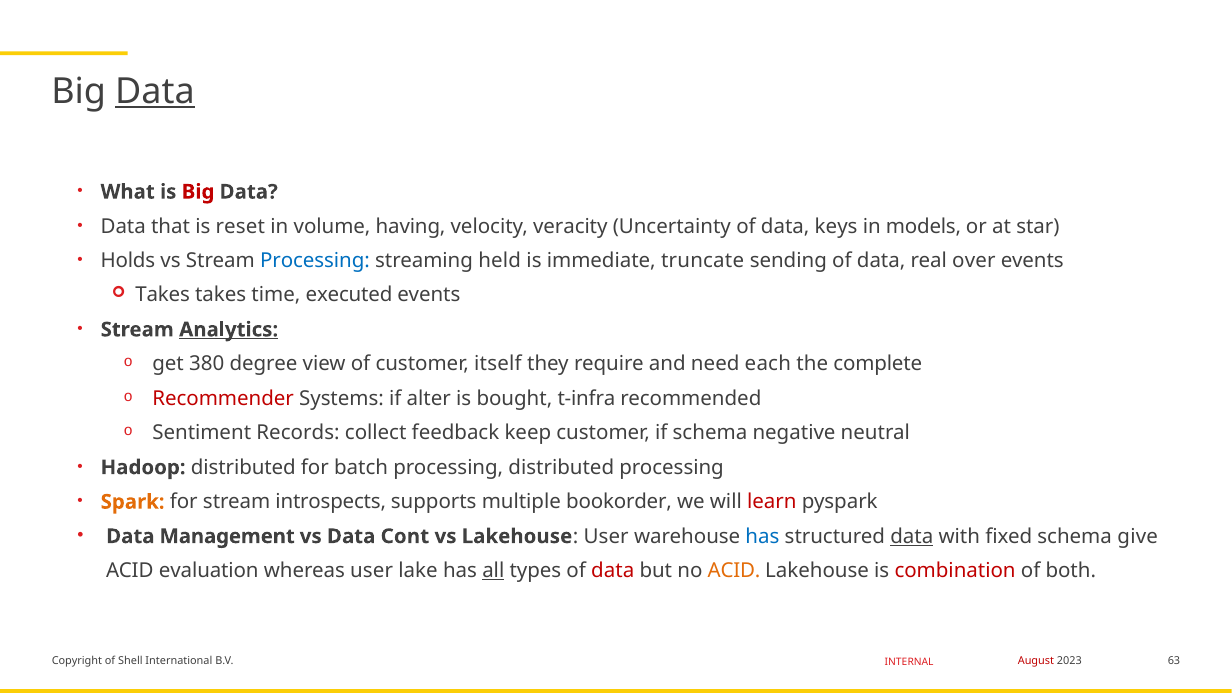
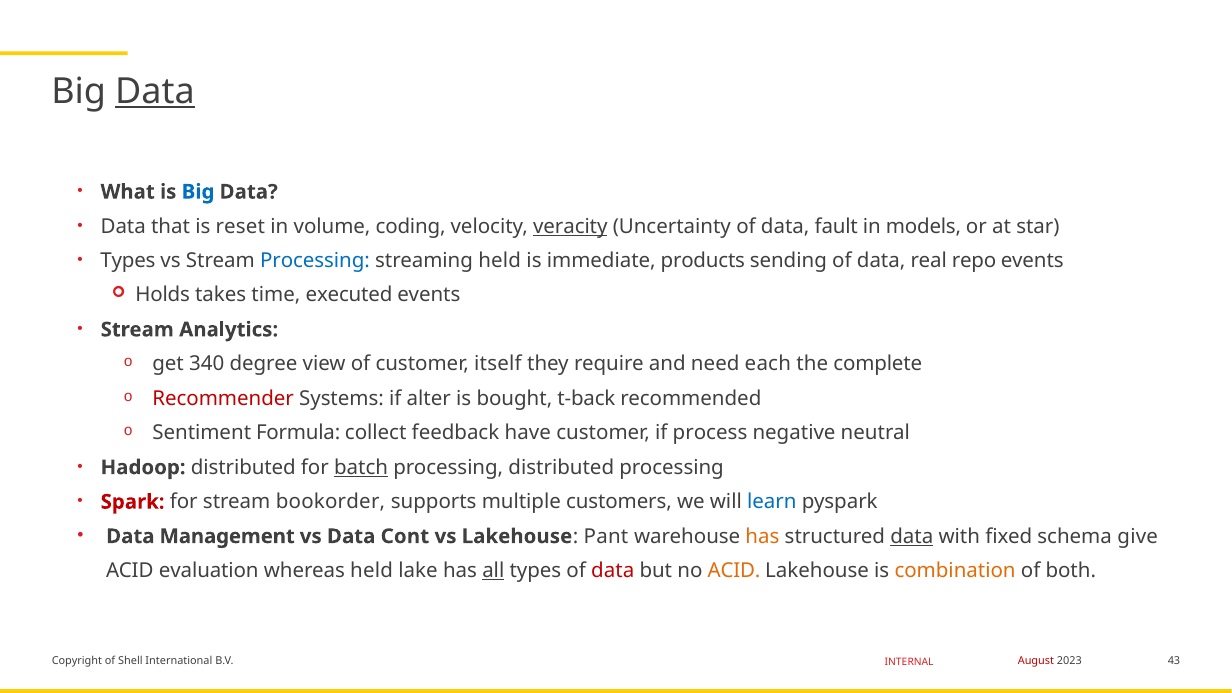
Big at (198, 192) colour: red -> blue
having: having -> coding
veracity underline: none -> present
keys: keys -> fault
Holds at (128, 261): Holds -> Types
truncate: truncate -> products
over: over -> repo
Takes at (163, 295): Takes -> Holds
Analytics underline: present -> none
380: 380 -> 340
t-infra: t-infra -> t-back
Records: Records -> Formula
keep: keep -> have
if schema: schema -> process
batch underline: none -> present
Spark colour: orange -> red
introspects: introspects -> bookorder
bookorder: bookorder -> customers
learn colour: red -> blue
Lakehouse User: User -> Pant
has at (762, 536) colour: blue -> orange
whereas user: user -> held
combination colour: red -> orange
63: 63 -> 43
